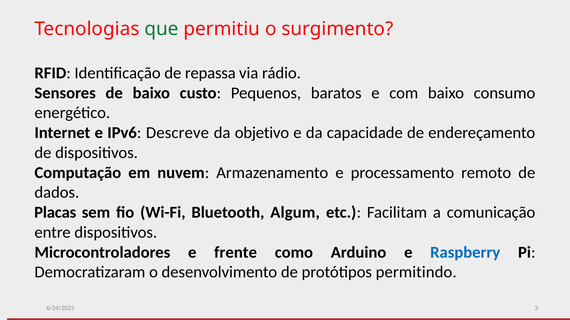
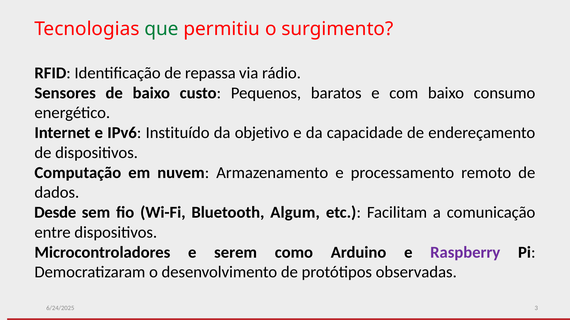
Descreve: Descreve -> Instituído
Placas: Placas -> Desde
frente: frente -> serem
Raspberry colour: blue -> purple
permitindo: permitindo -> observadas
